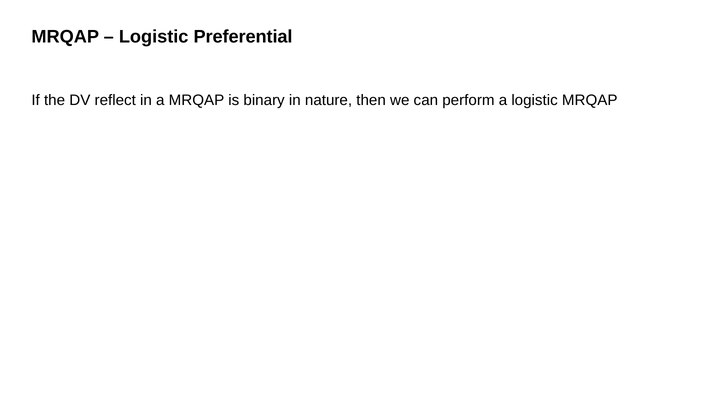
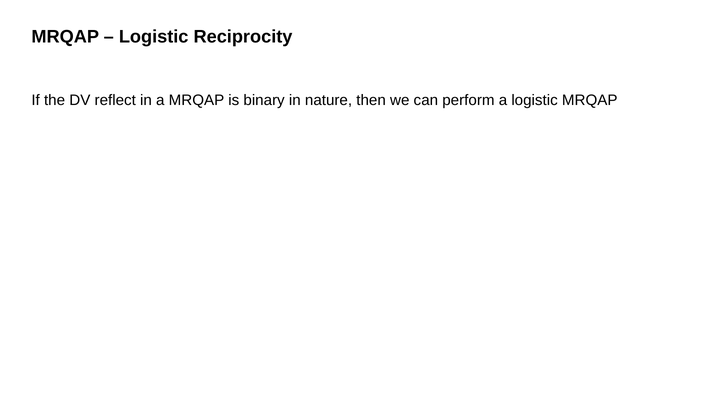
Preferential: Preferential -> Reciprocity
